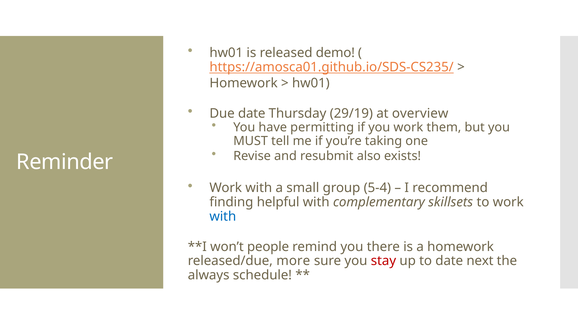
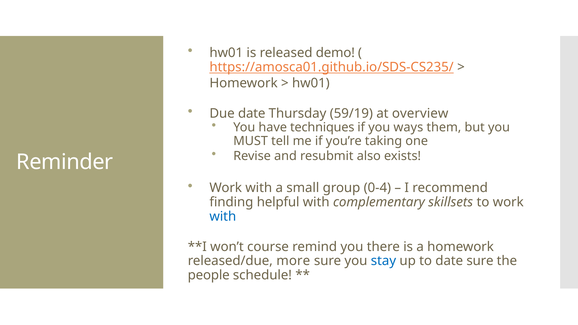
29/19: 29/19 -> 59/19
permitting: permitting -> techniques
you work: work -> ways
5-4: 5-4 -> 0-4
people: people -> course
stay colour: red -> blue
date next: next -> sure
always: always -> people
